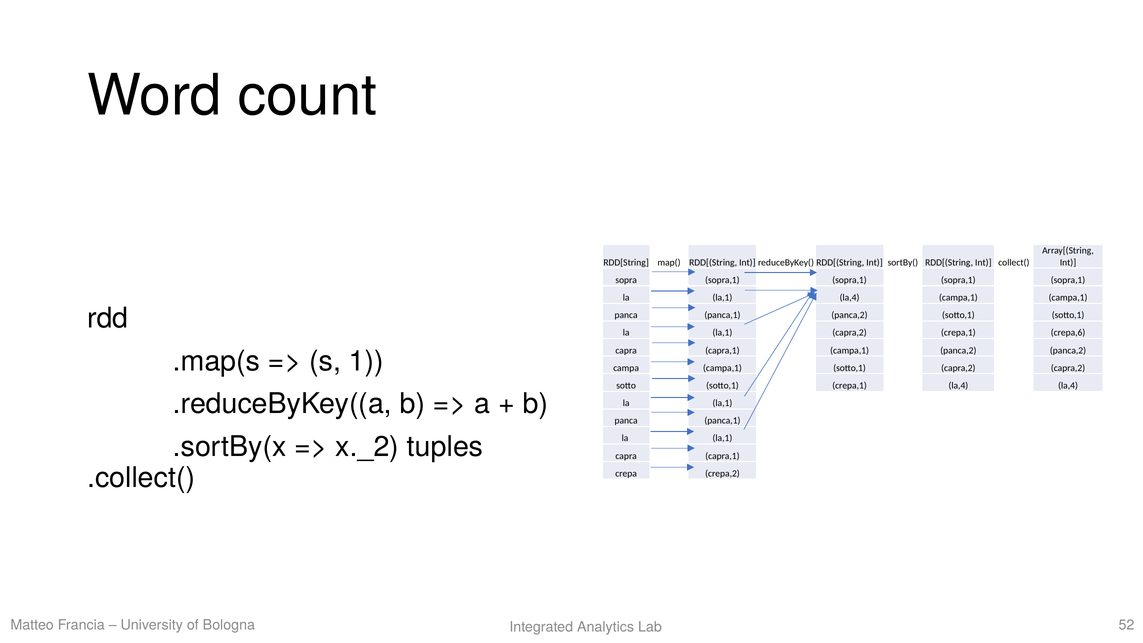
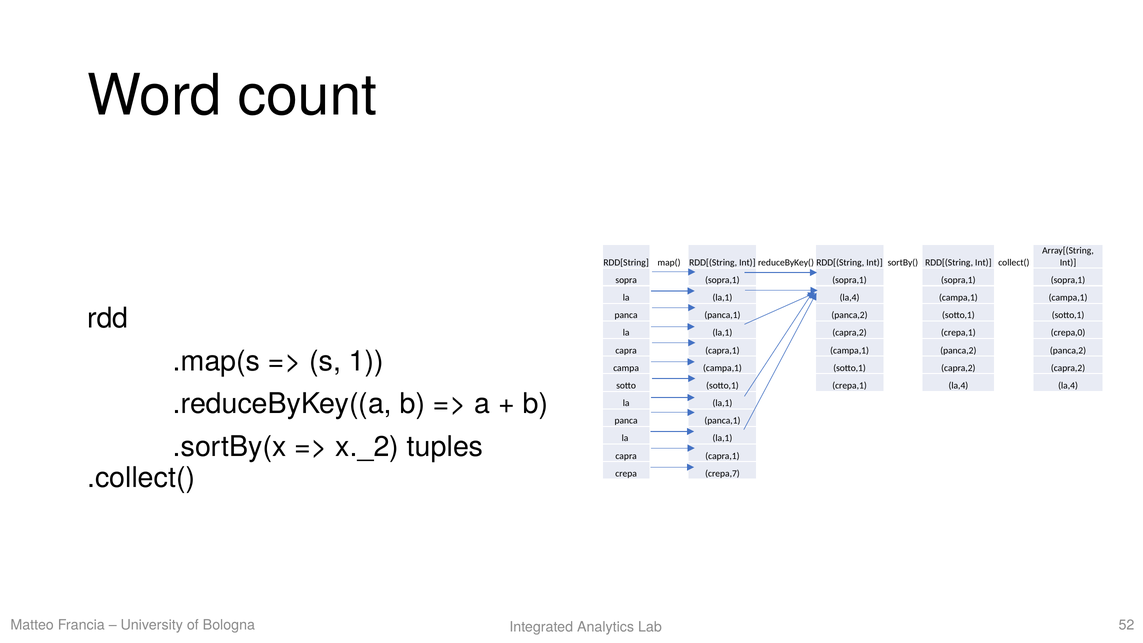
crepa,6: crepa,6 -> crepa,0
crepa,2: crepa,2 -> crepa,7
